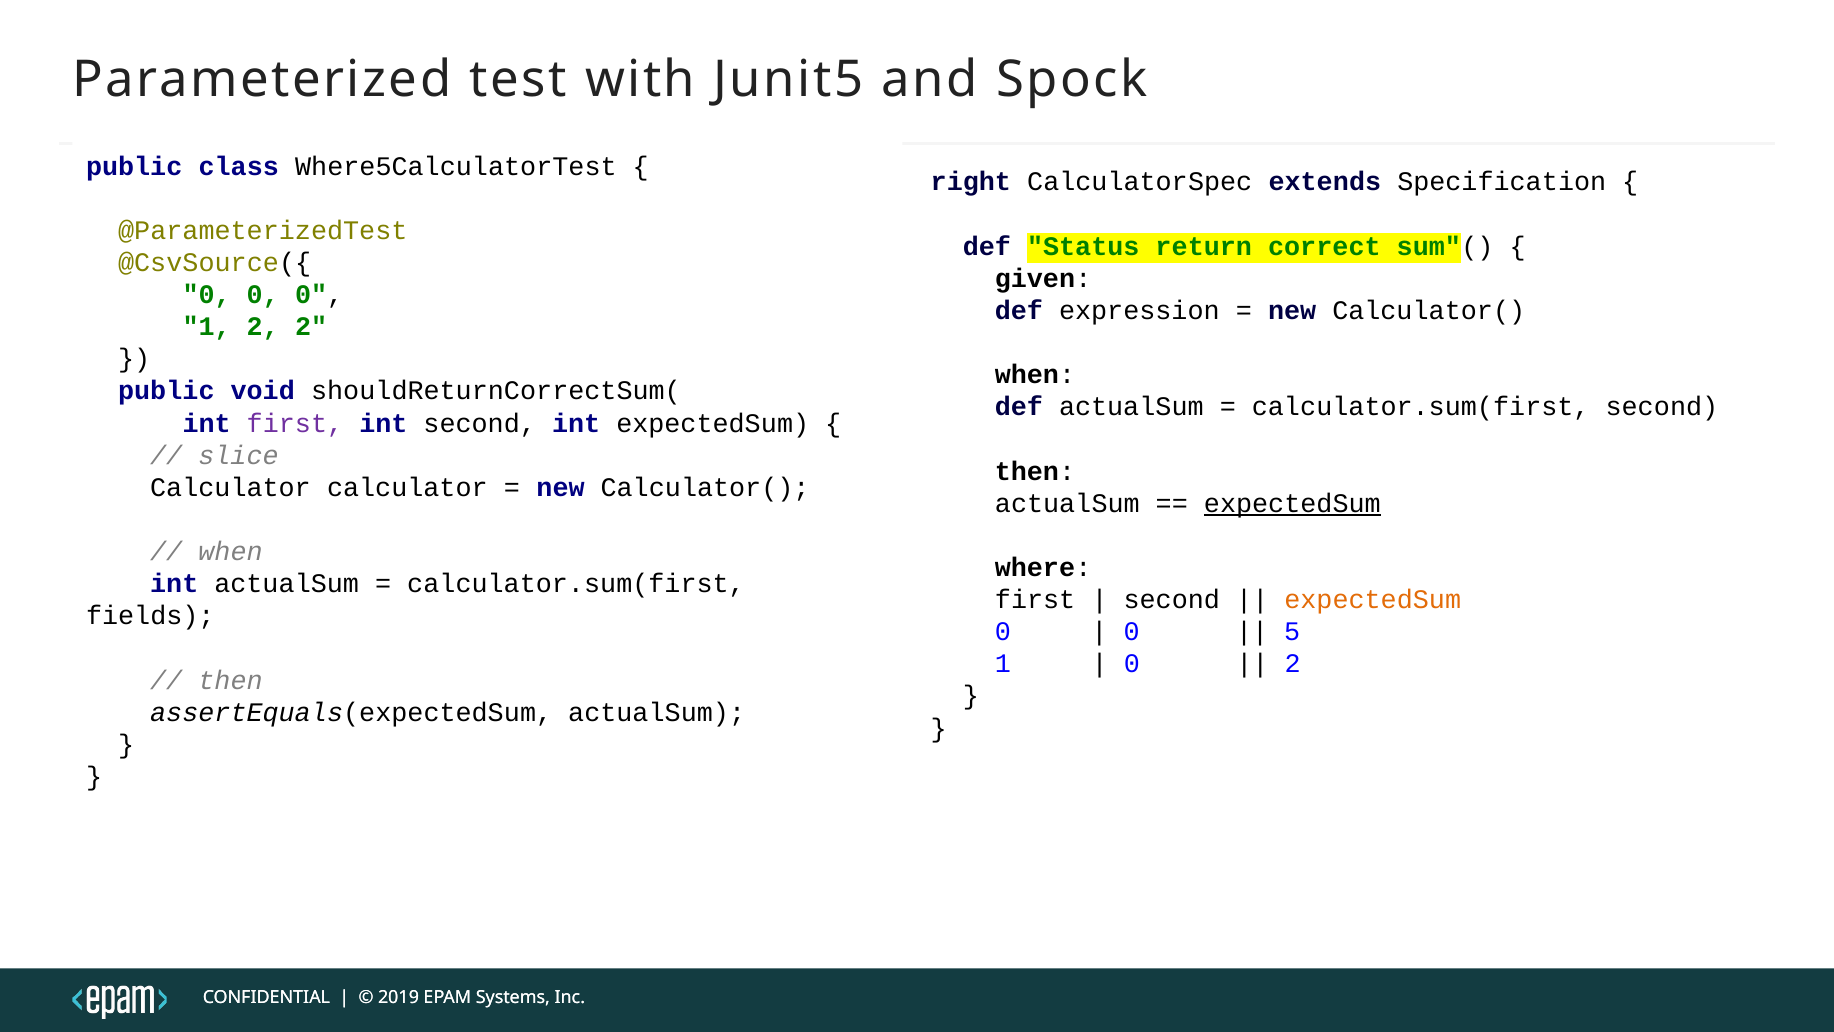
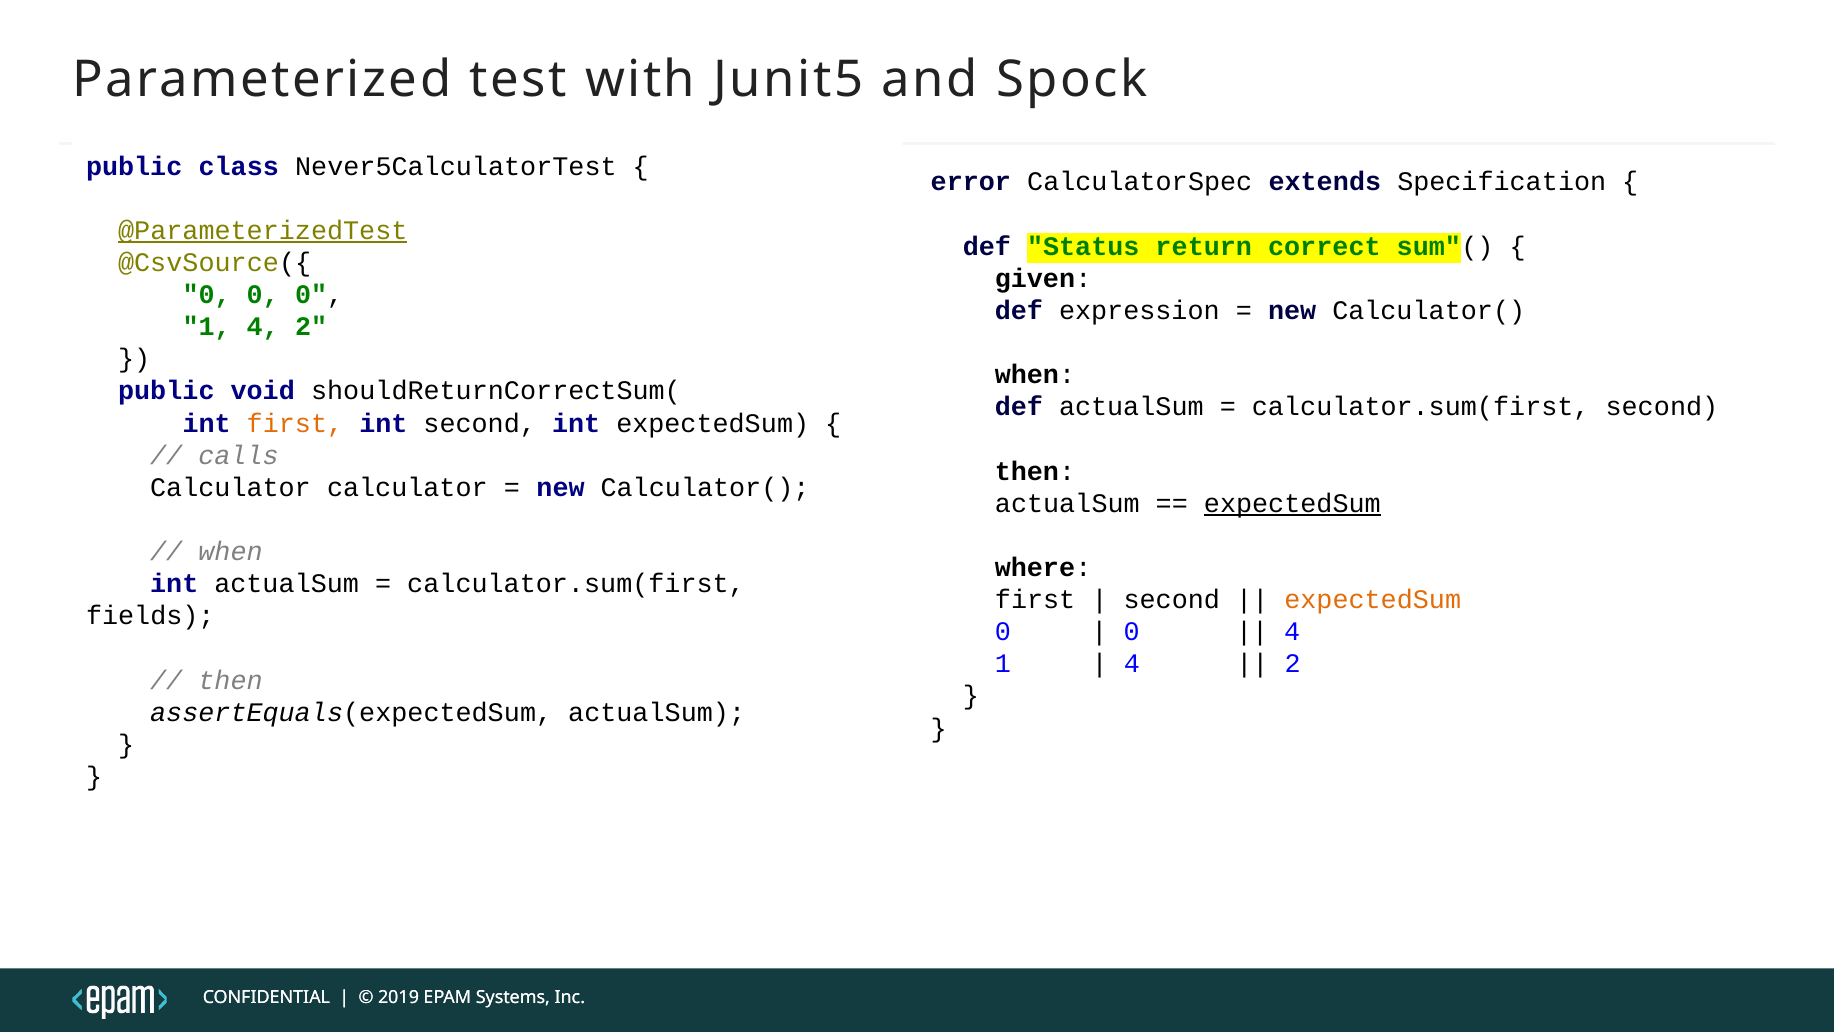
Where5CalculatorTest: Where5CalculatorTest -> Never5CalculatorTest
right: right -> error
@ParameterizedTest underline: none -> present
1 2: 2 -> 4
first at (295, 423) colour: purple -> orange
slice: slice -> calls
5 at (1292, 632): 5 -> 4
0 at (1132, 664): 0 -> 4
